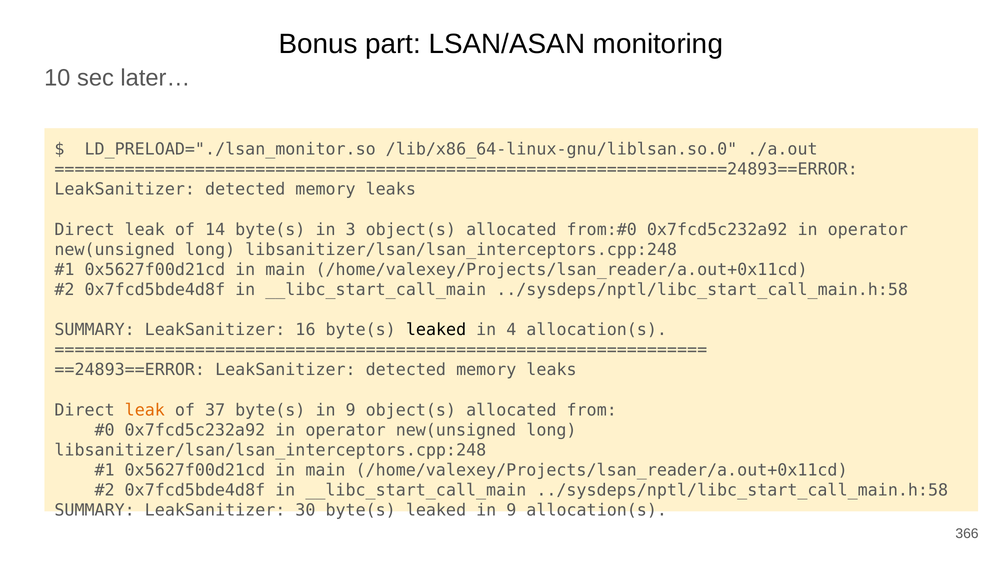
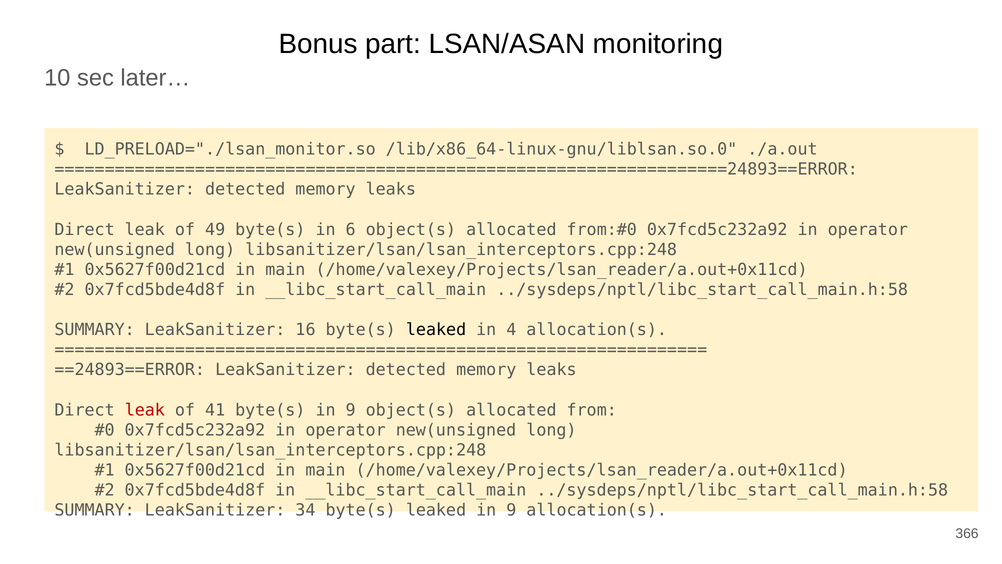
14: 14 -> 49
3: 3 -> 6
leak at (145, 410) colour: orange -> red
37: 37 -> 41
30: 30 -> 34
